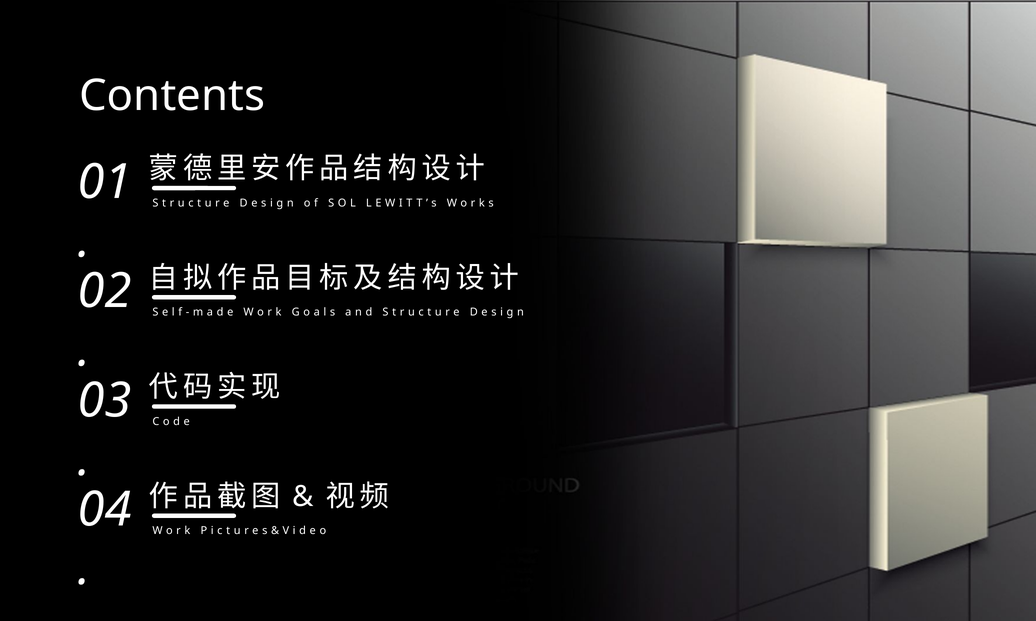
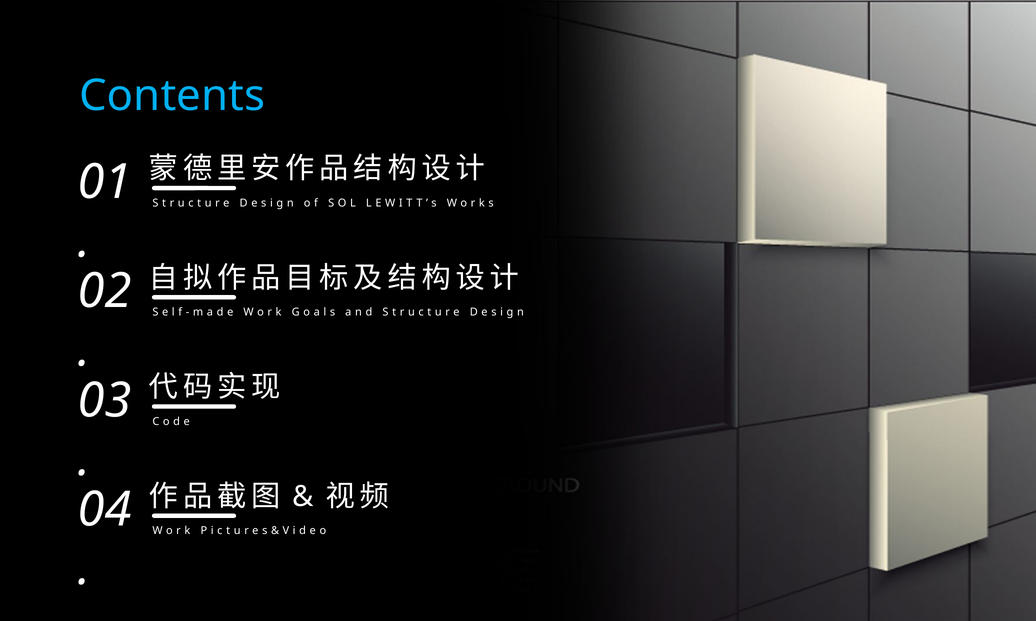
Contents colour: white -> light blue
